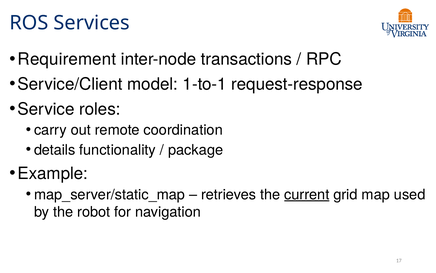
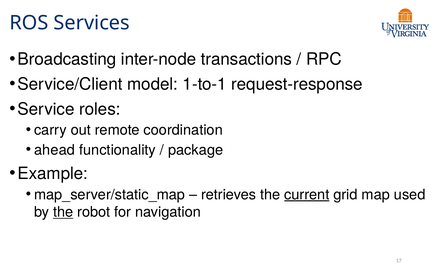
Requirement: Requirement -> Broadcasting
details: details -> ahead
the at (63, 212) underline: none -> present
